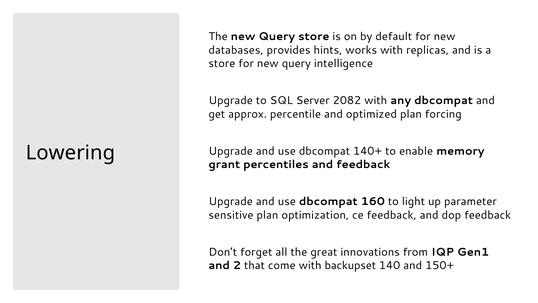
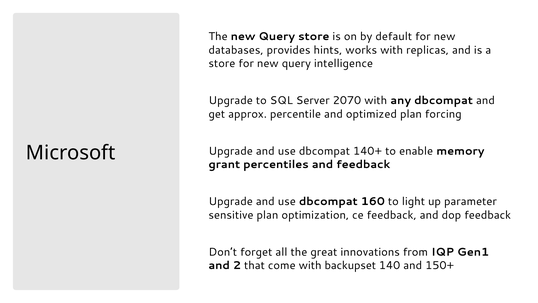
2082: 2082 -> 2070
Lowering: Lowering -> Microsoft
